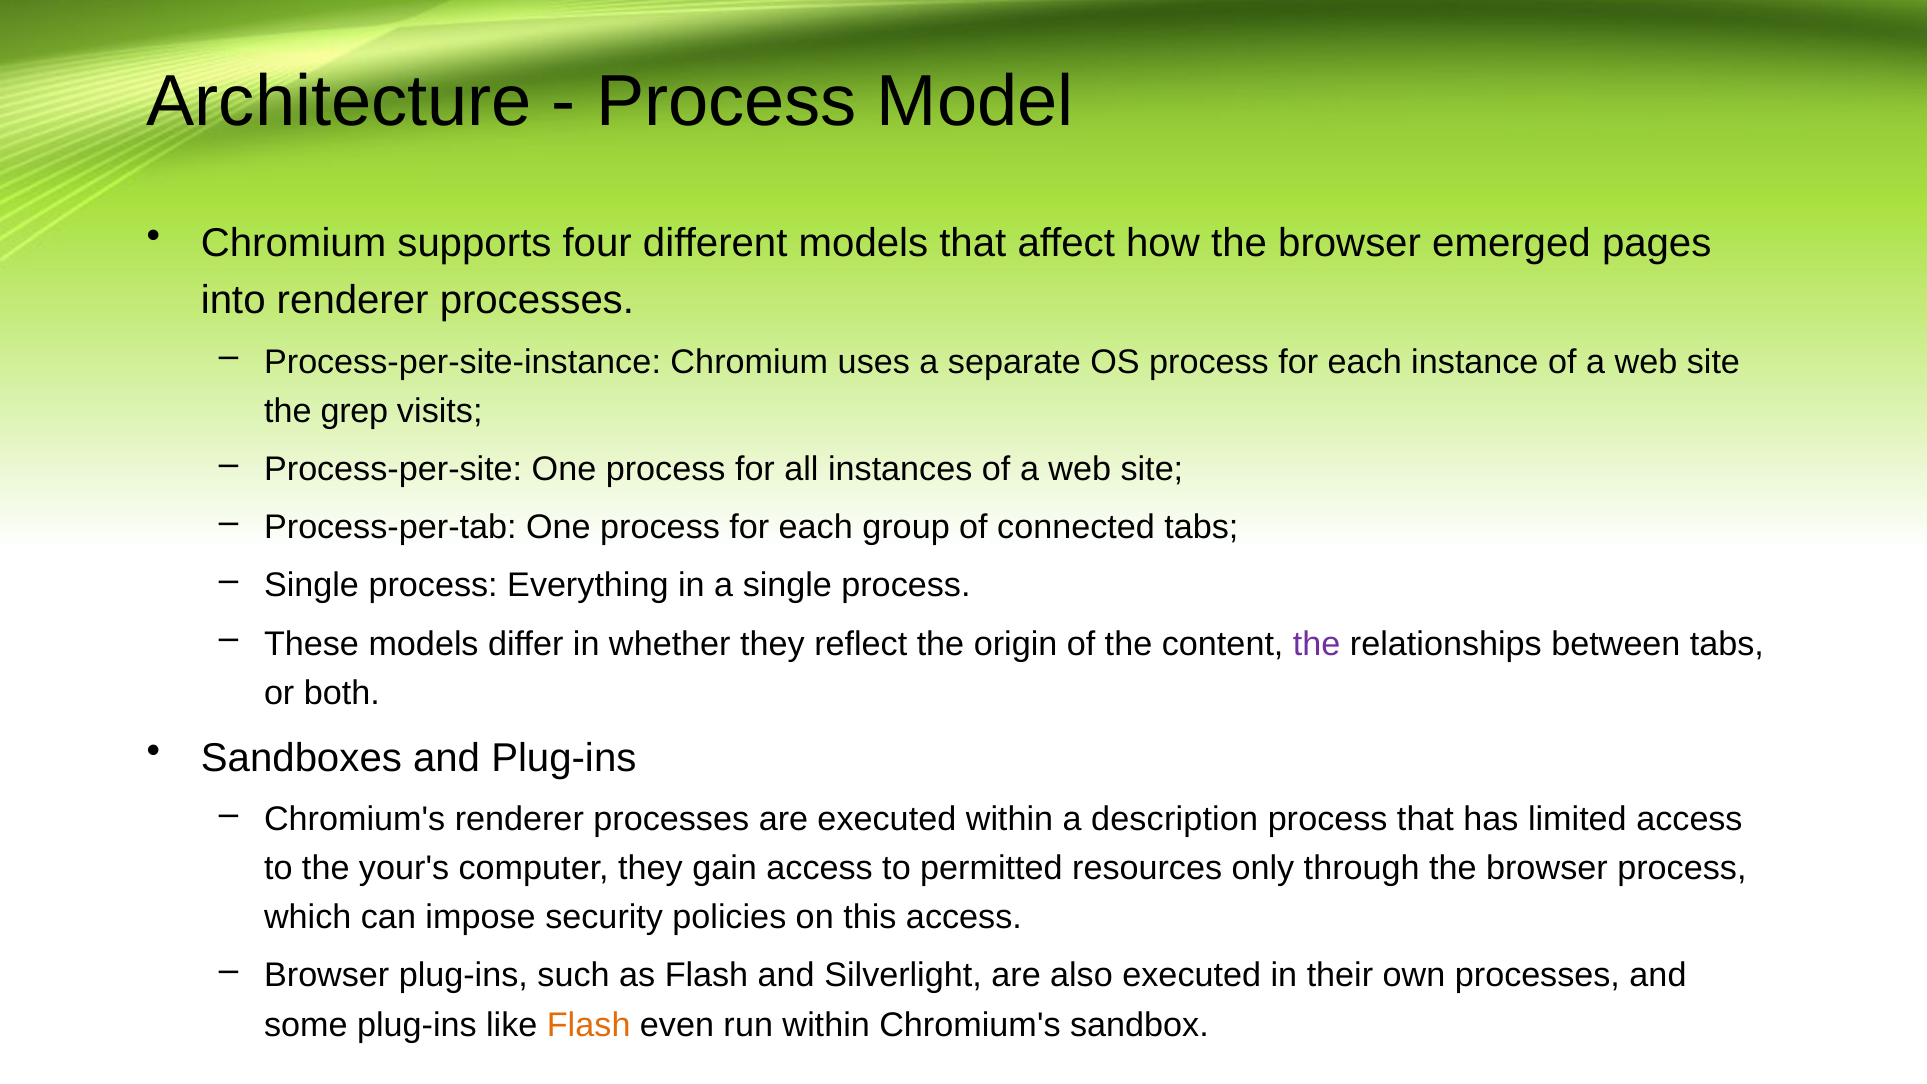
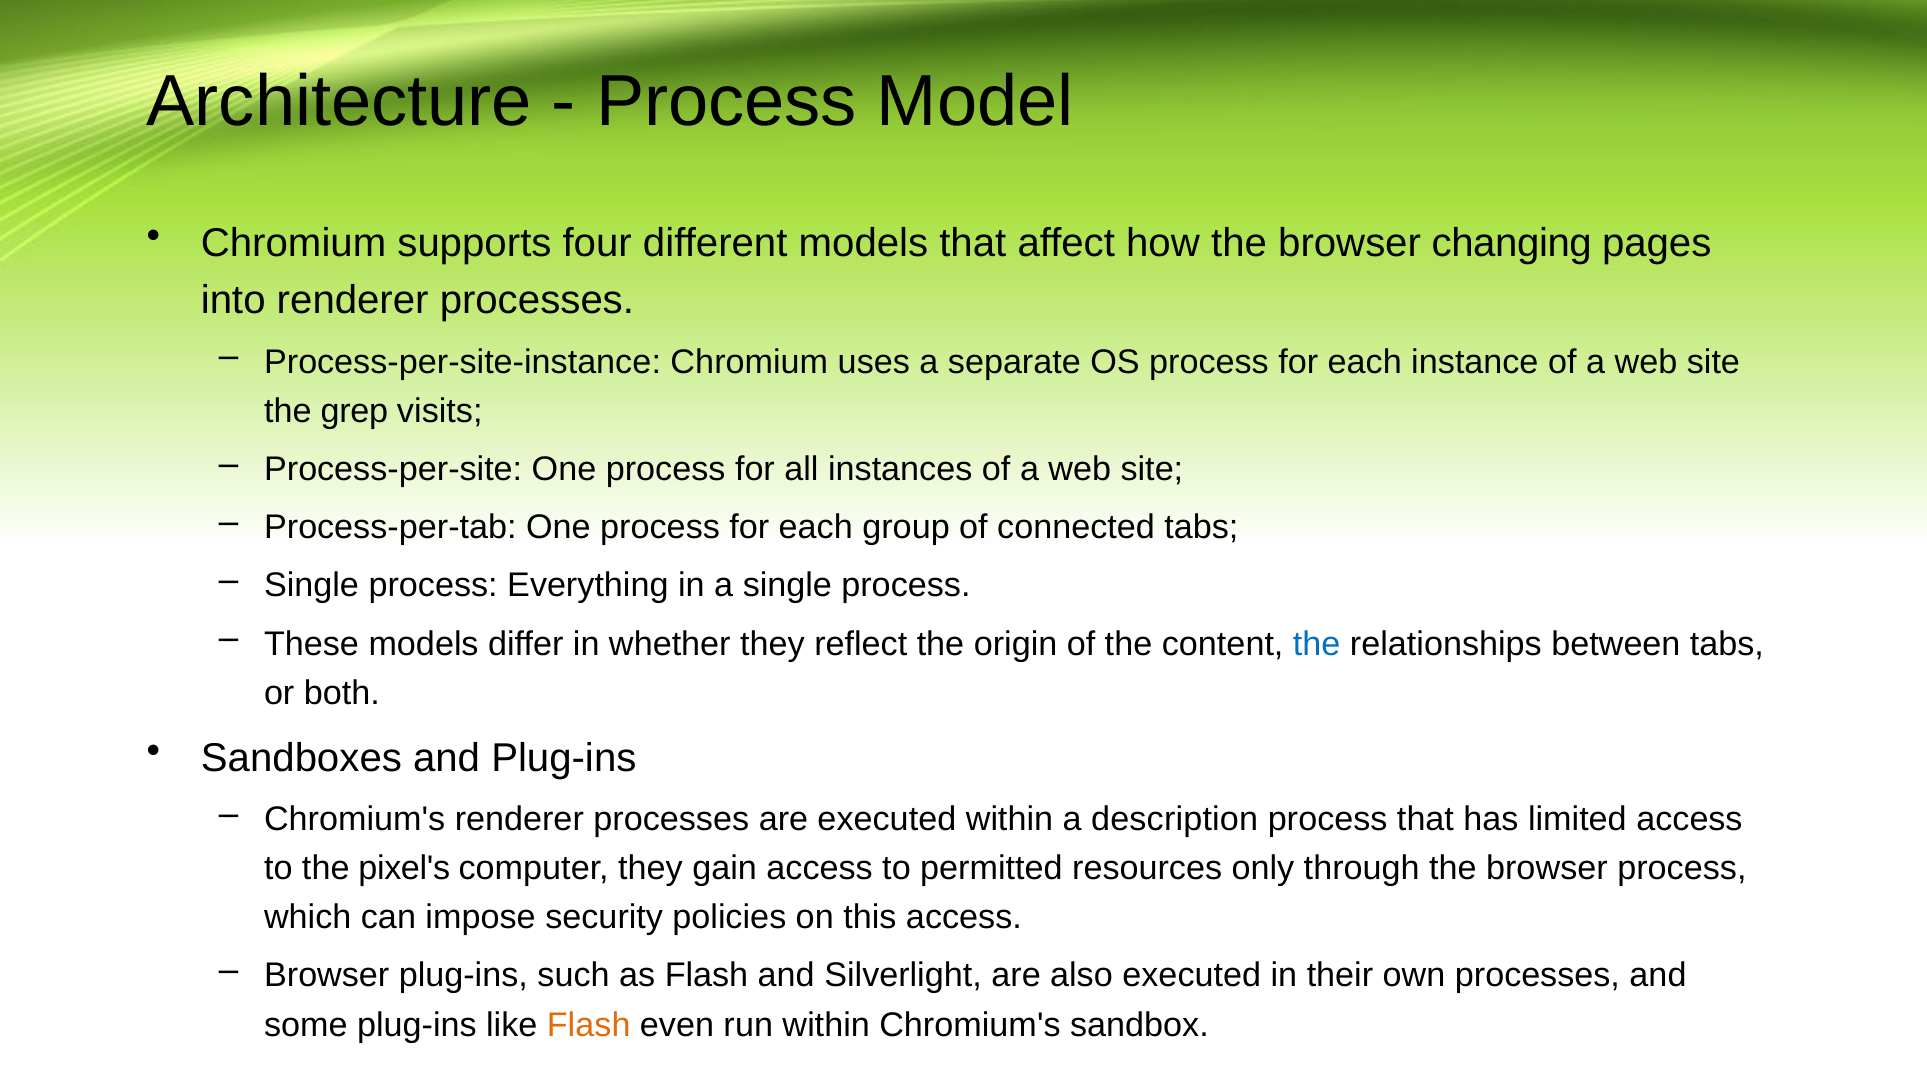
emerged: emerged -> changing
the at (1317, 644) colour: purple -> blue
your's: your's -> pixel's
